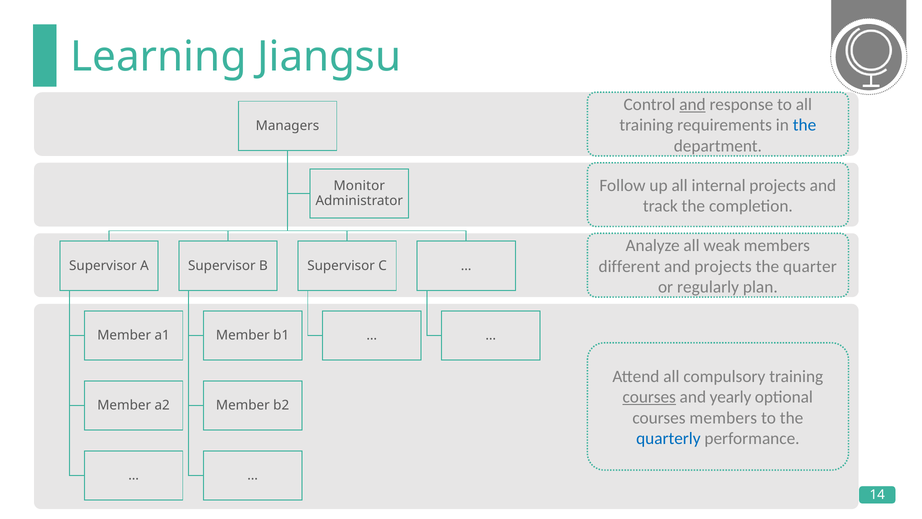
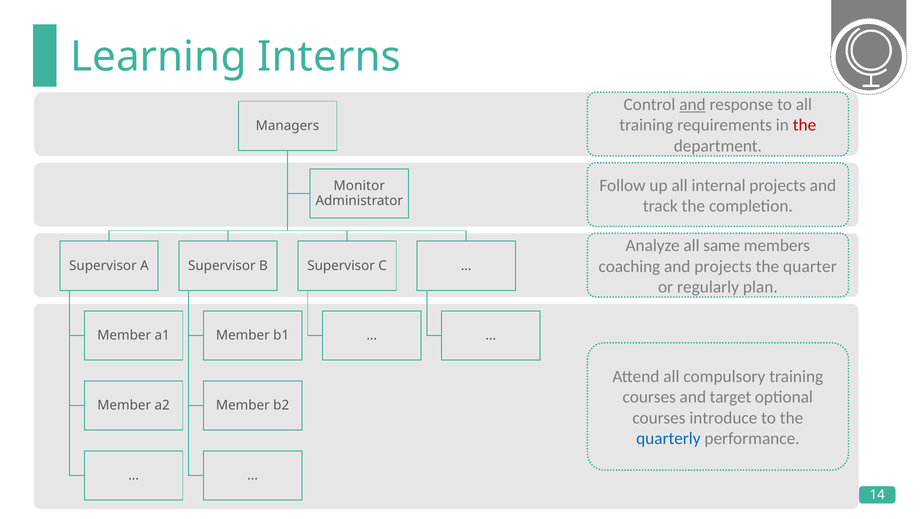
Jiangsu: Jiangsu -> Interns
the at (805, 125) colour: blue -> red
weak: weak -> same
different: different -> coaching
courses at (649, 397) underline: present -> none
yearly: yearly -> target
courses members: members -> introduce
